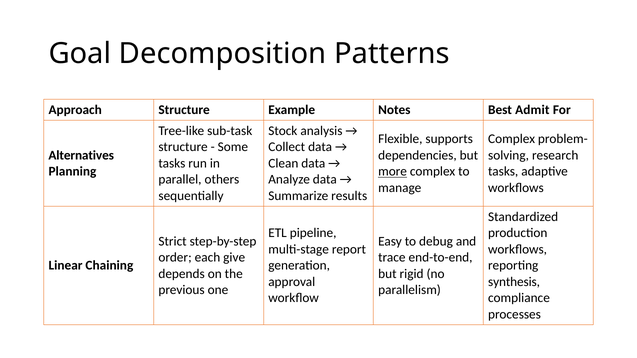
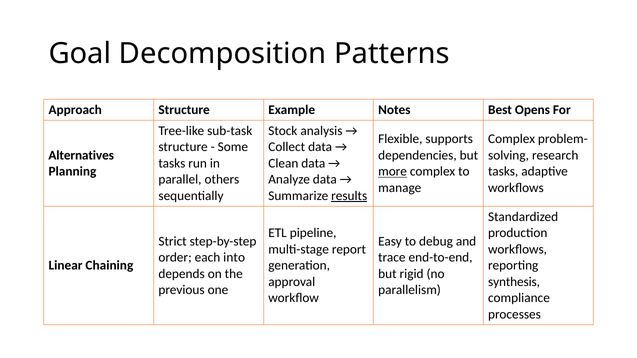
Admit: Admit -> Opens
results underline: none -> present
give: give -> into
